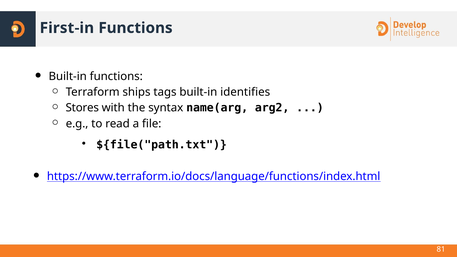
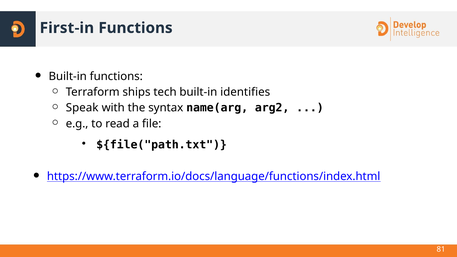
tags: tags -> tech
Stores: Stores -> Speak
